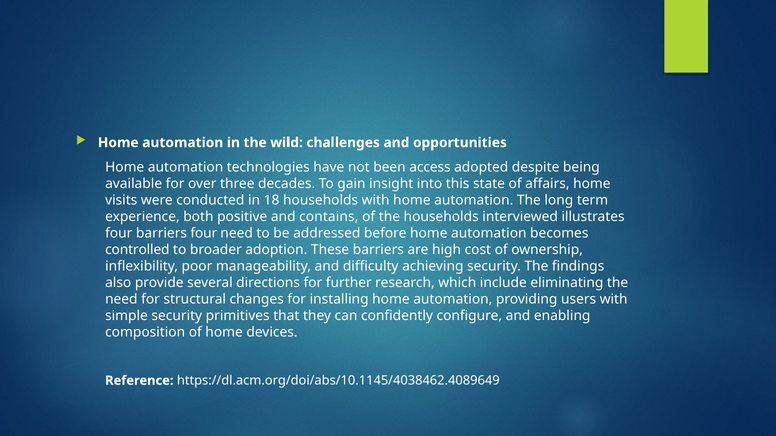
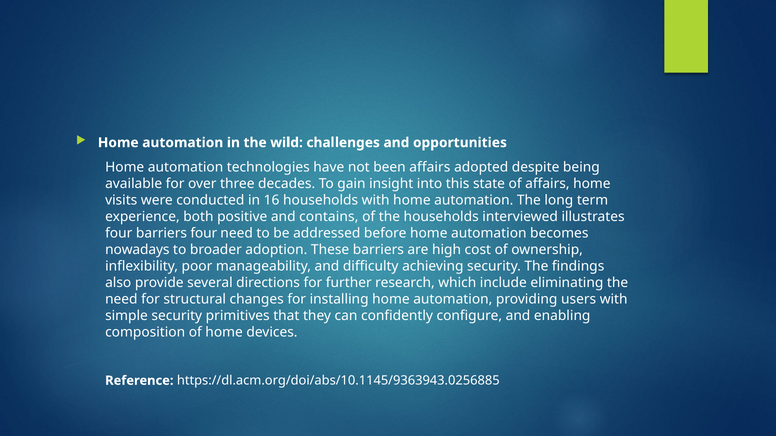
been access: access -> affairs
18: 18 -> 16
controlled: controlled -> nowadays
https://dl.acm.org/doi/abs/10.1145/4038462.4089649: https://dl.acm.org/doi/abs/10.1145/4038462.4089649 -> https://dl.acm.org/doi/abs/10.1145/9363943.0256885
